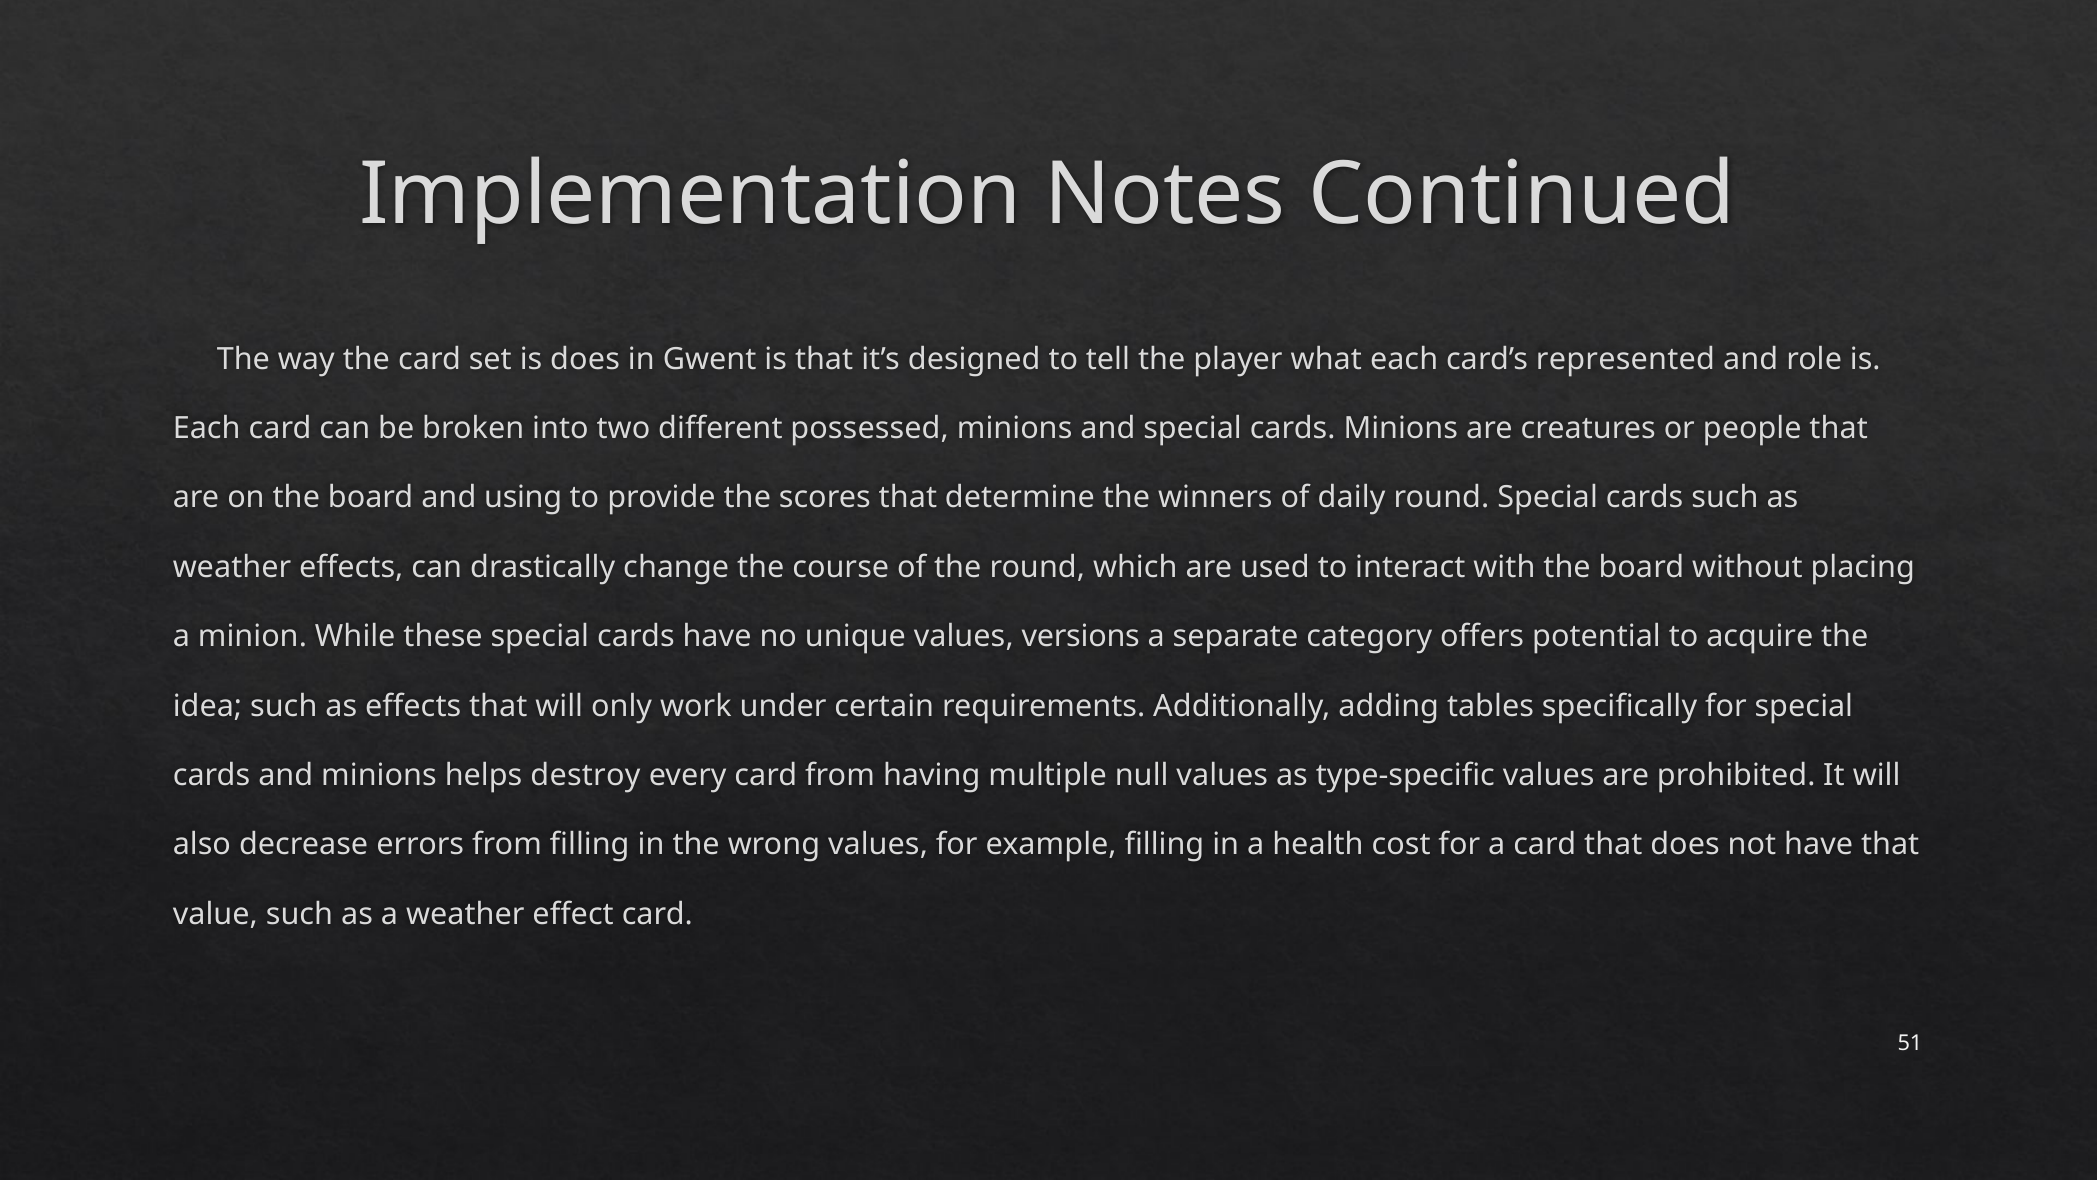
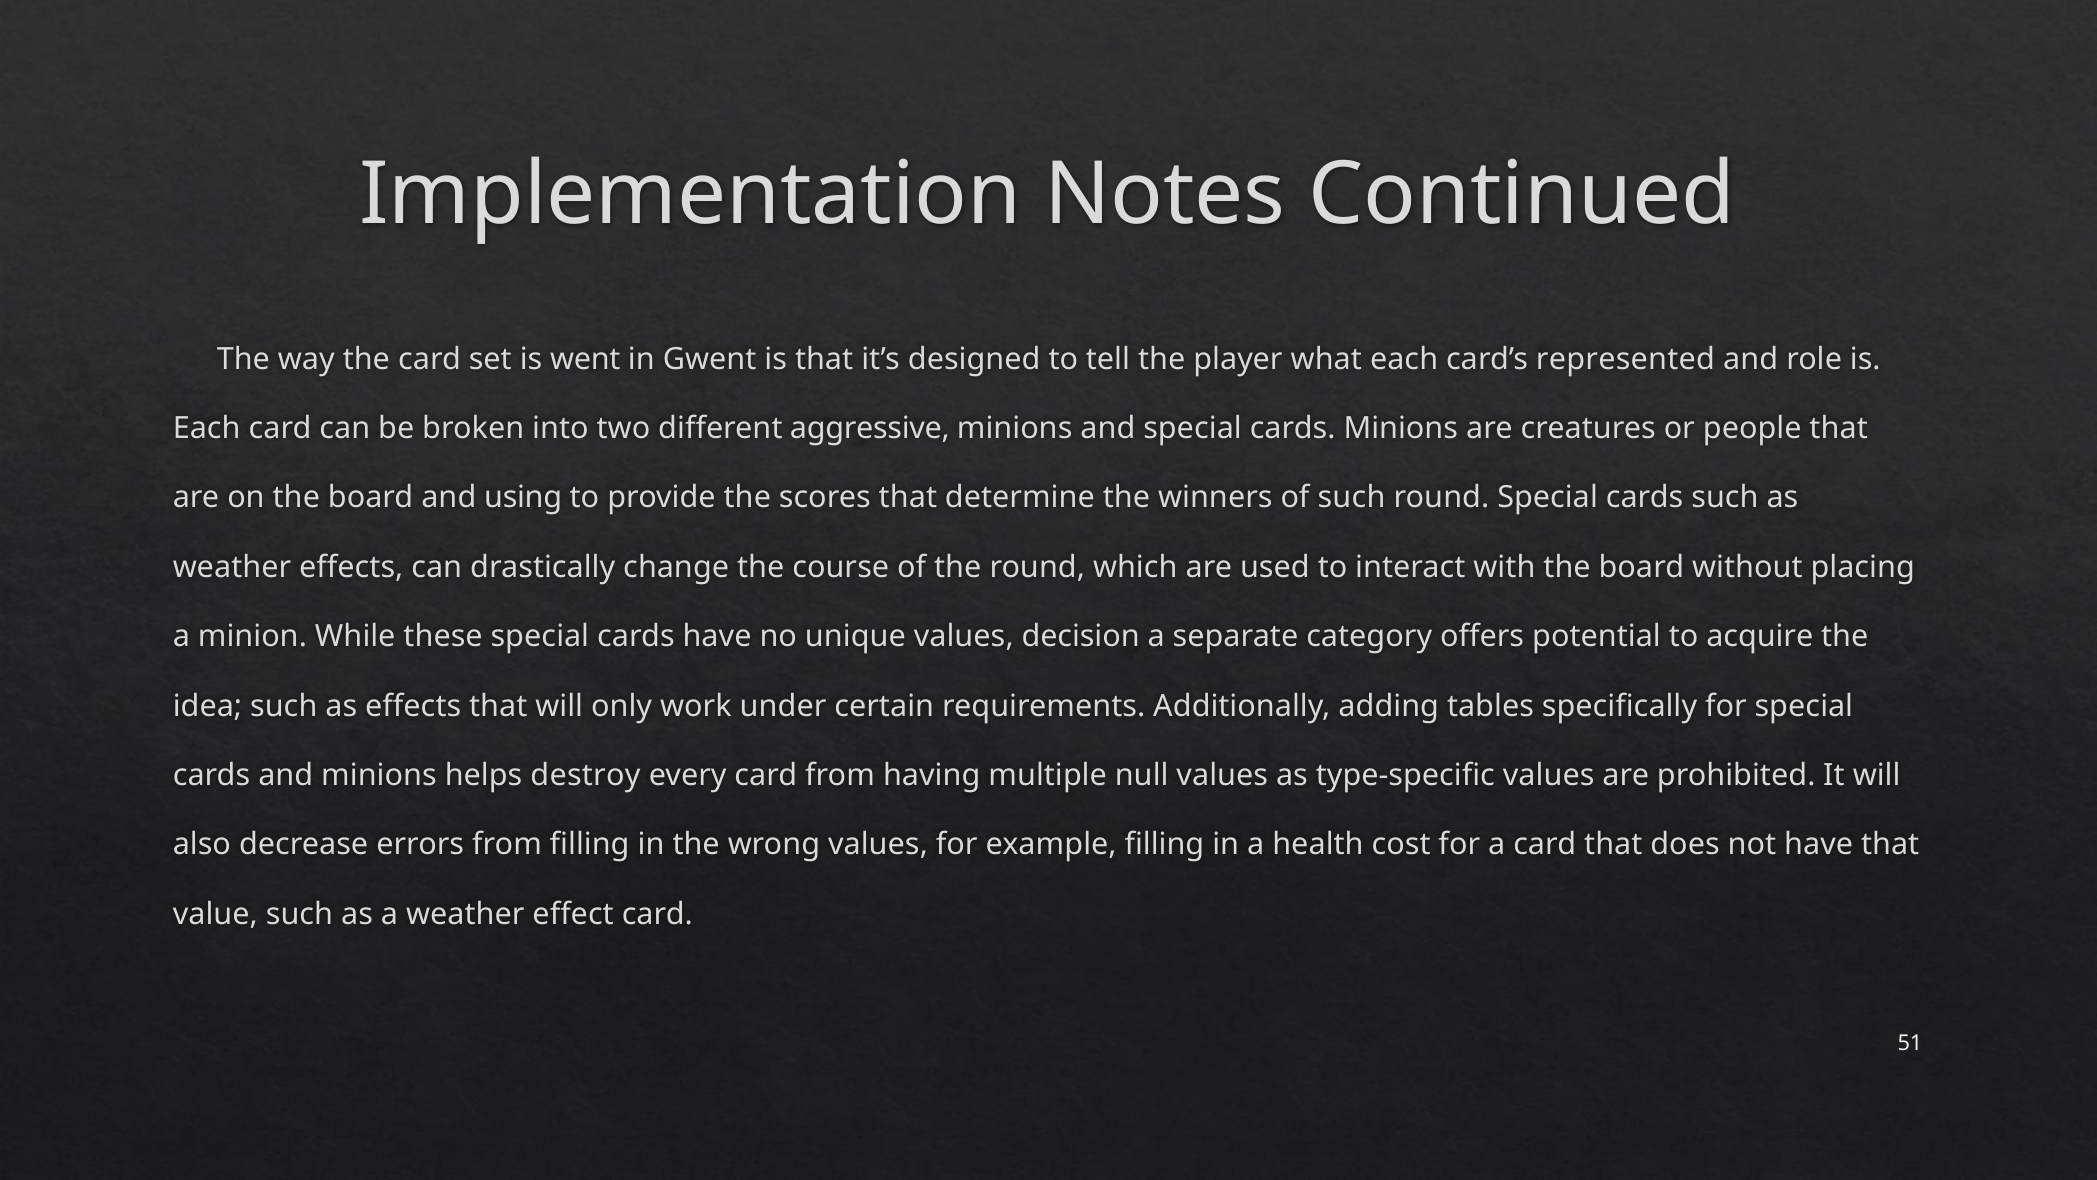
is does: does -> went
possessed: possessed -> aggressive
of daily: daily -> such
versions: versions -> decision
